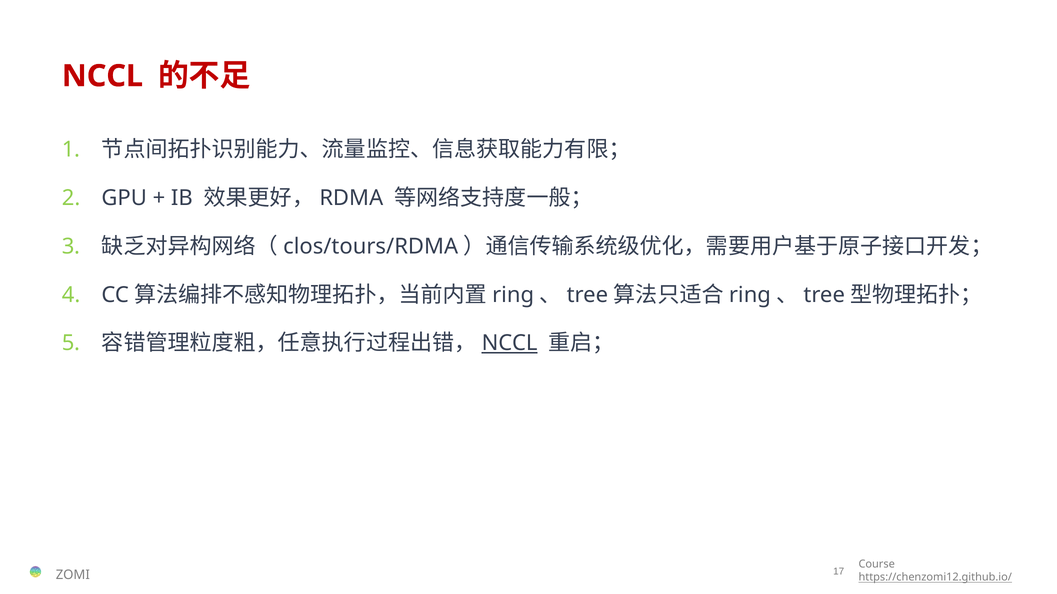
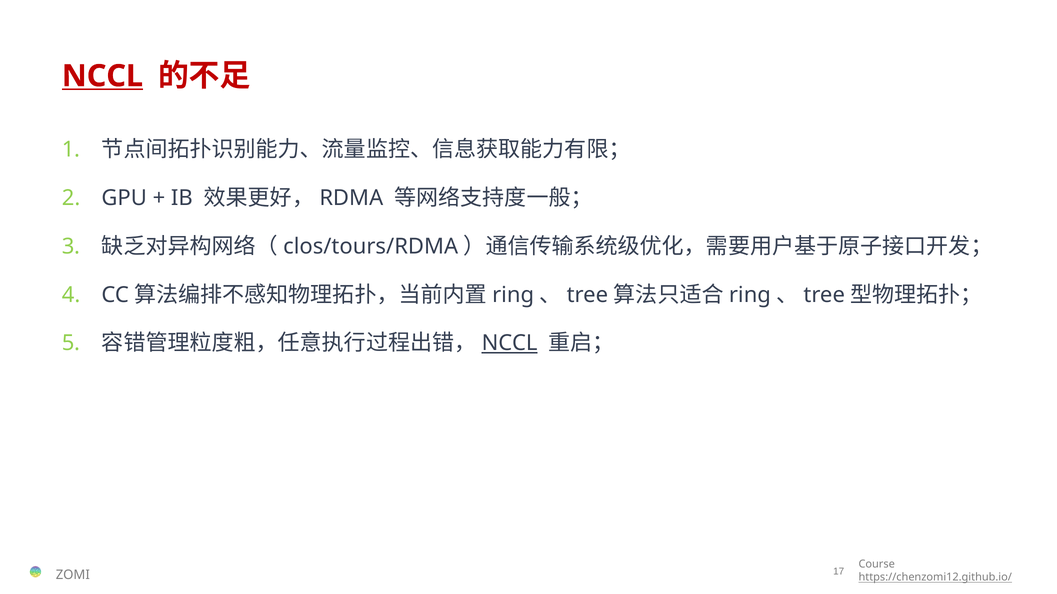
NCCL at (102, 76) underline: none -> present
